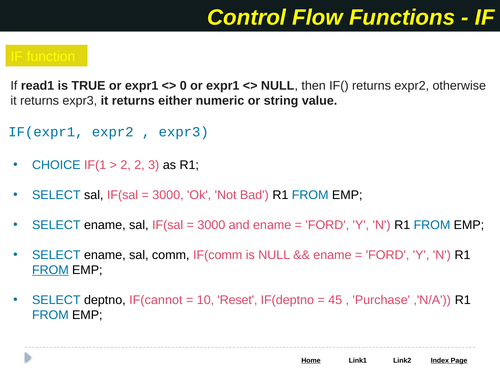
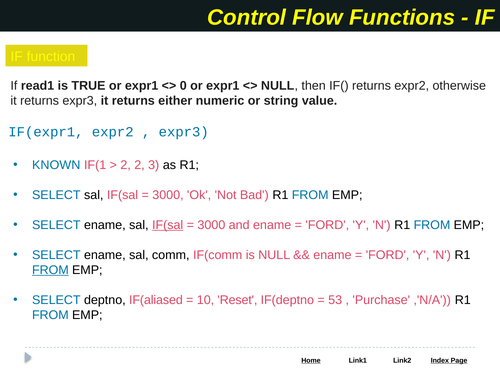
CHOICE: CHOICE -> KNOWN
IF(sal at (168, 225) underline: none -> present
IF(cannot: IF(cannot -> IF(aliased
45: 45 -> 53
